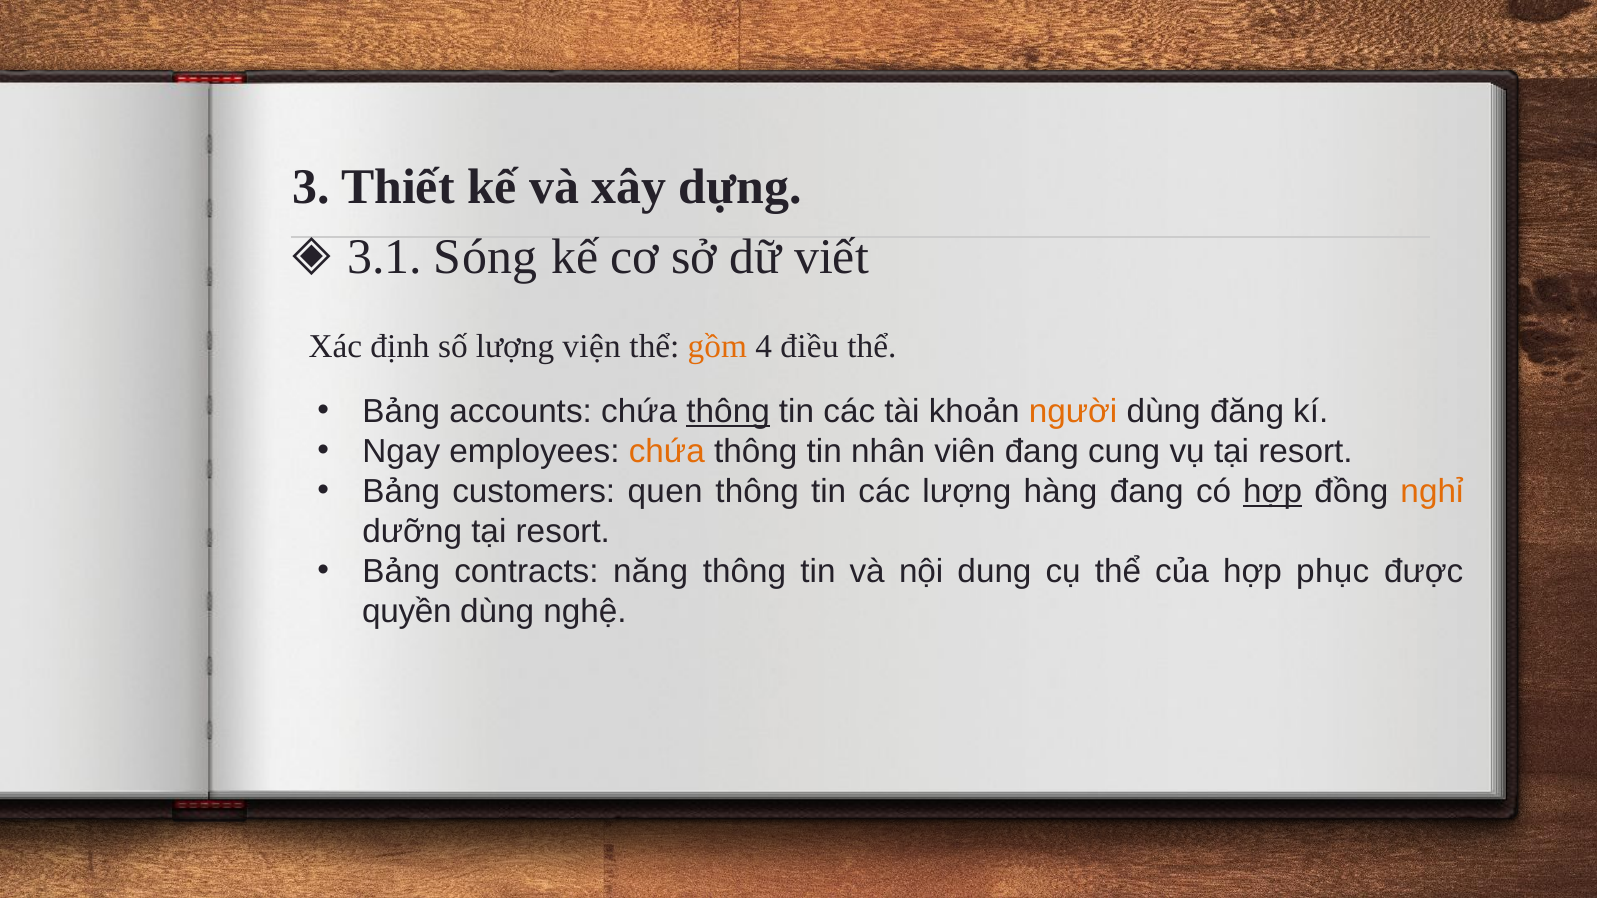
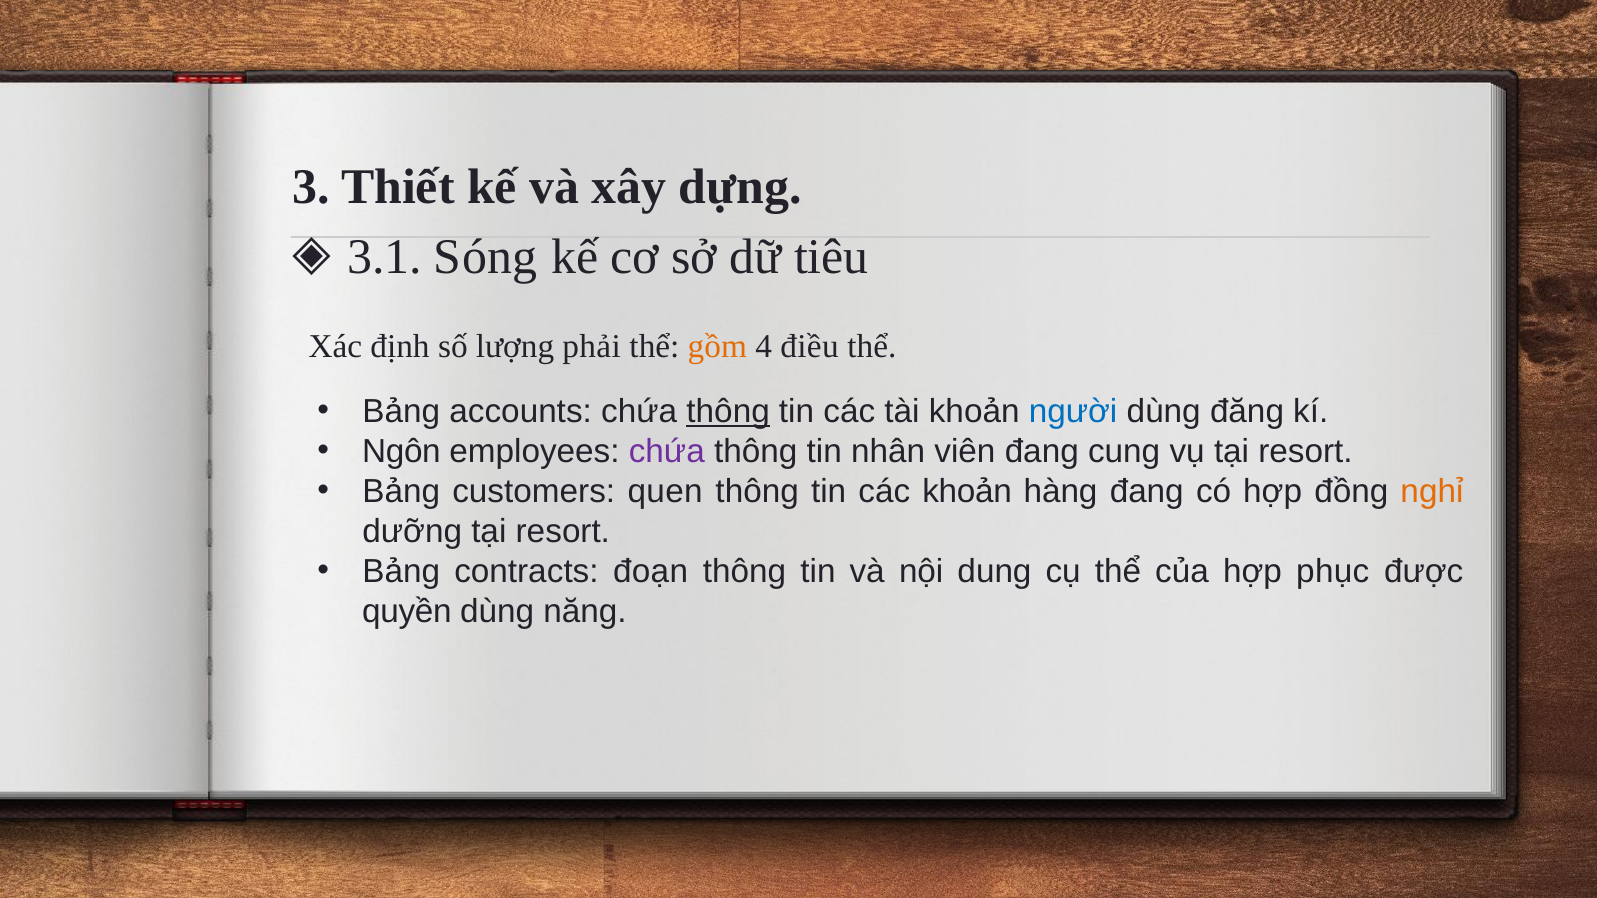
viết: viết -> tiêu
viện: viện -> phải
người colour: orange -> blue
Ngay: Ngay -> Ngôn
chứa at (667, 452) colour: orange -> purple
các lượng: lượng -> khoản
hợp at (1273, 492) underline: present -> none
năng: năng -> đoạn
nghệ: nghệ -> năng
